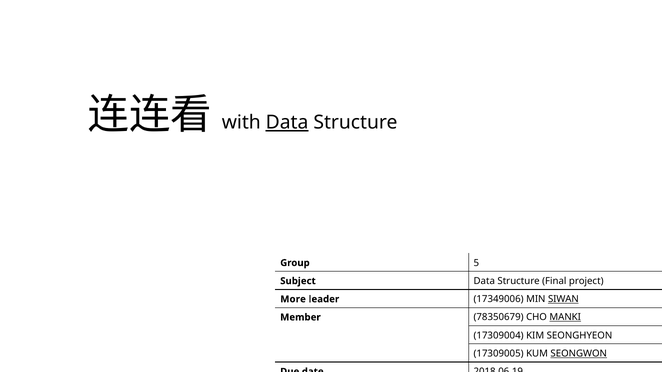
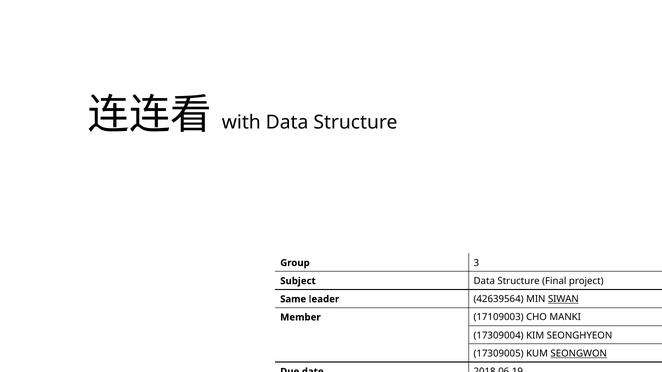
Data at (287, 123) underline: present -> none
5: 5 -> 3
More: More -> Same
17349006: 17349006 -> 42639564
78350679: 78350679 -> 17109003
MANKI underline: present -> none
